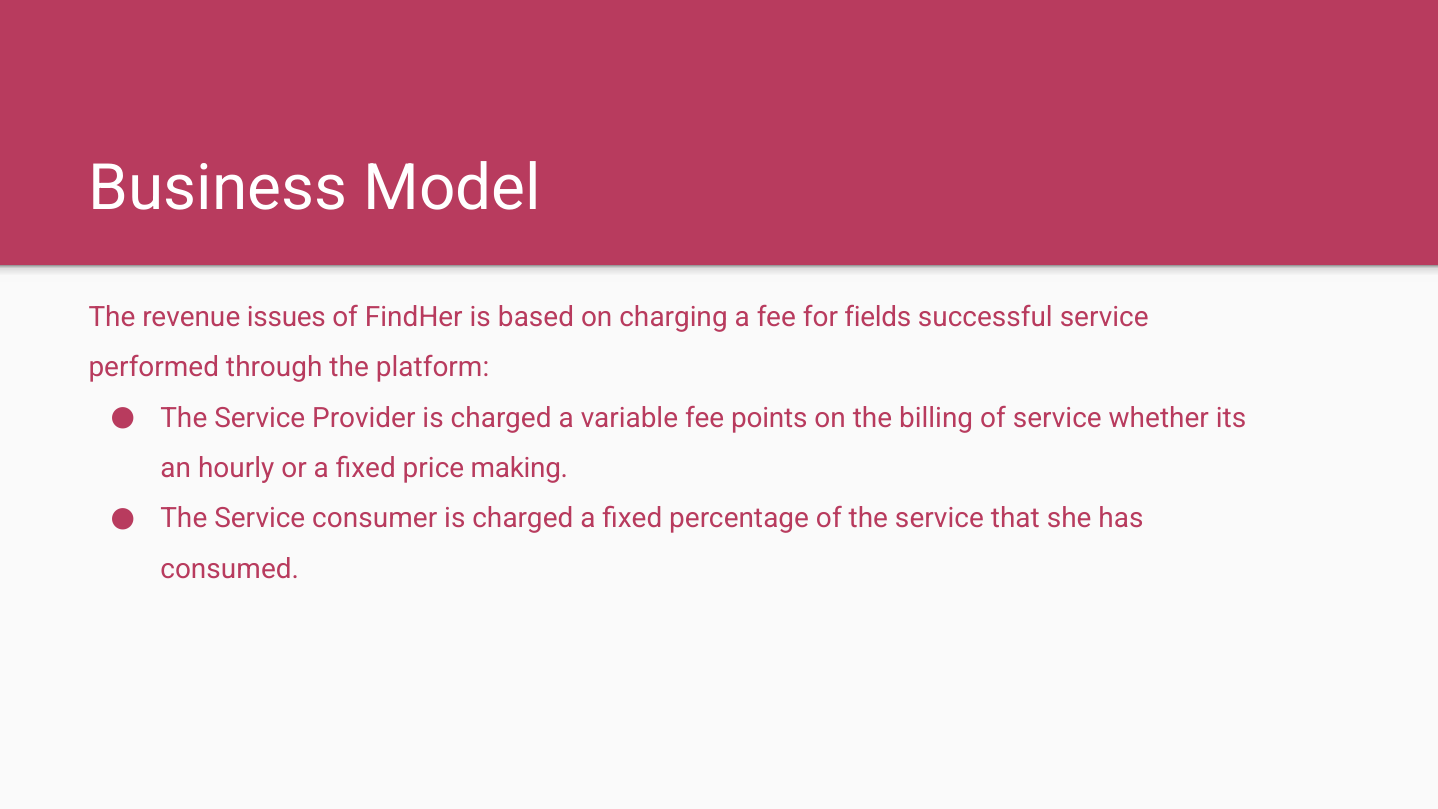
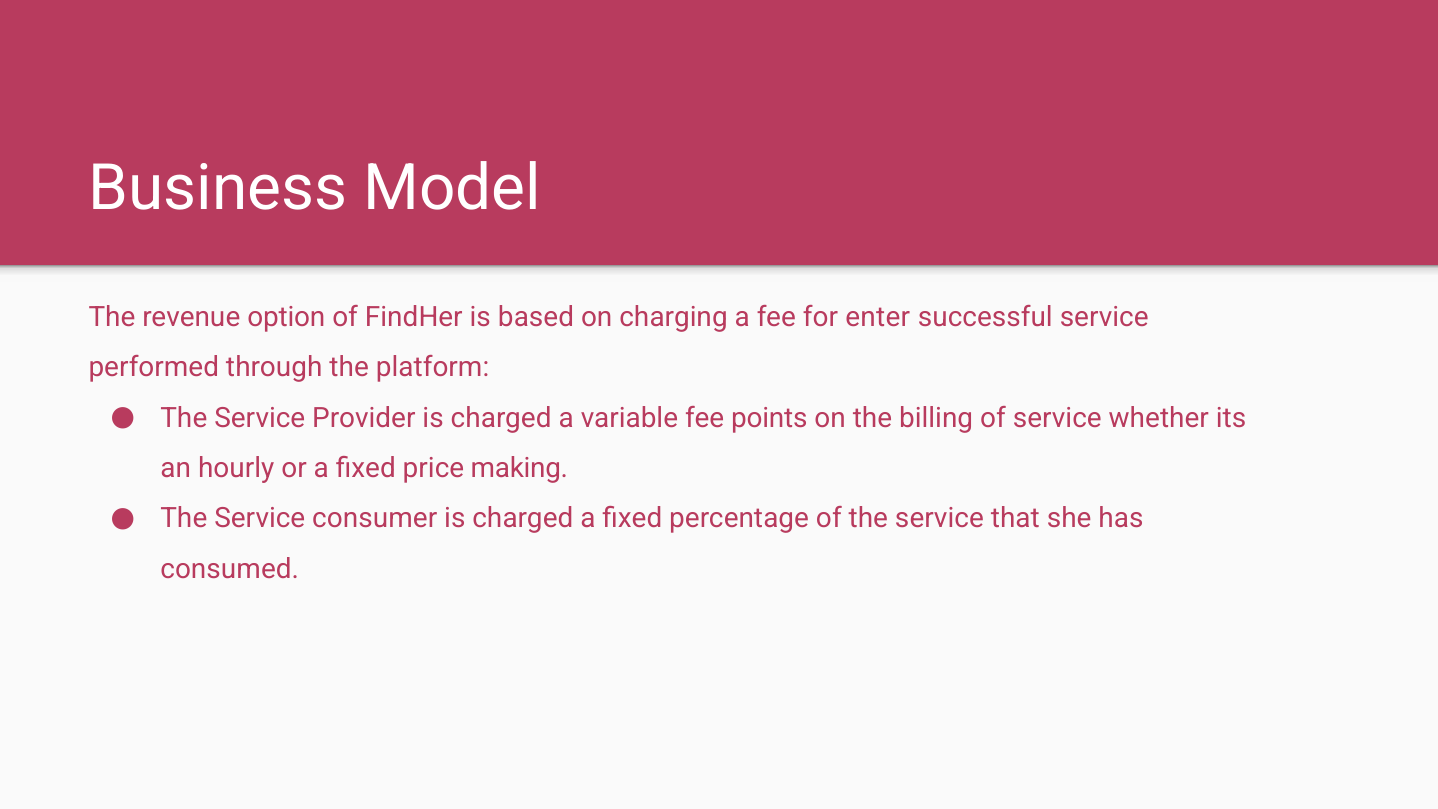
issues: issues -> option
fields: fields -> enter
